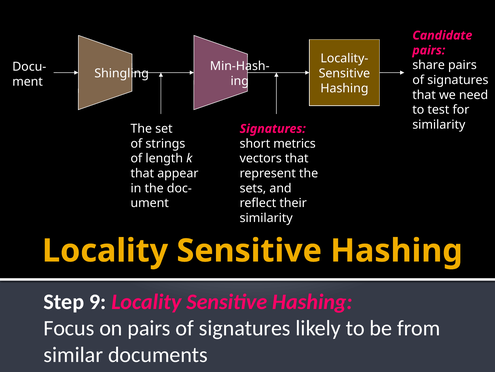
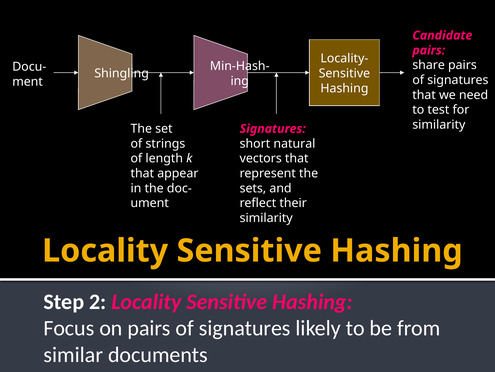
metrics: metrics -> natural
9: 9 -> 2
